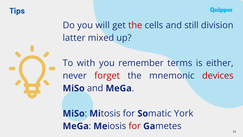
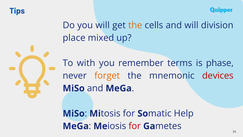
the at (135, 25) colour: red -> orange
and still: still -> will
latter: latter -> place
either: either -> phase
forget colour: red -> orange
York: York -> Help
